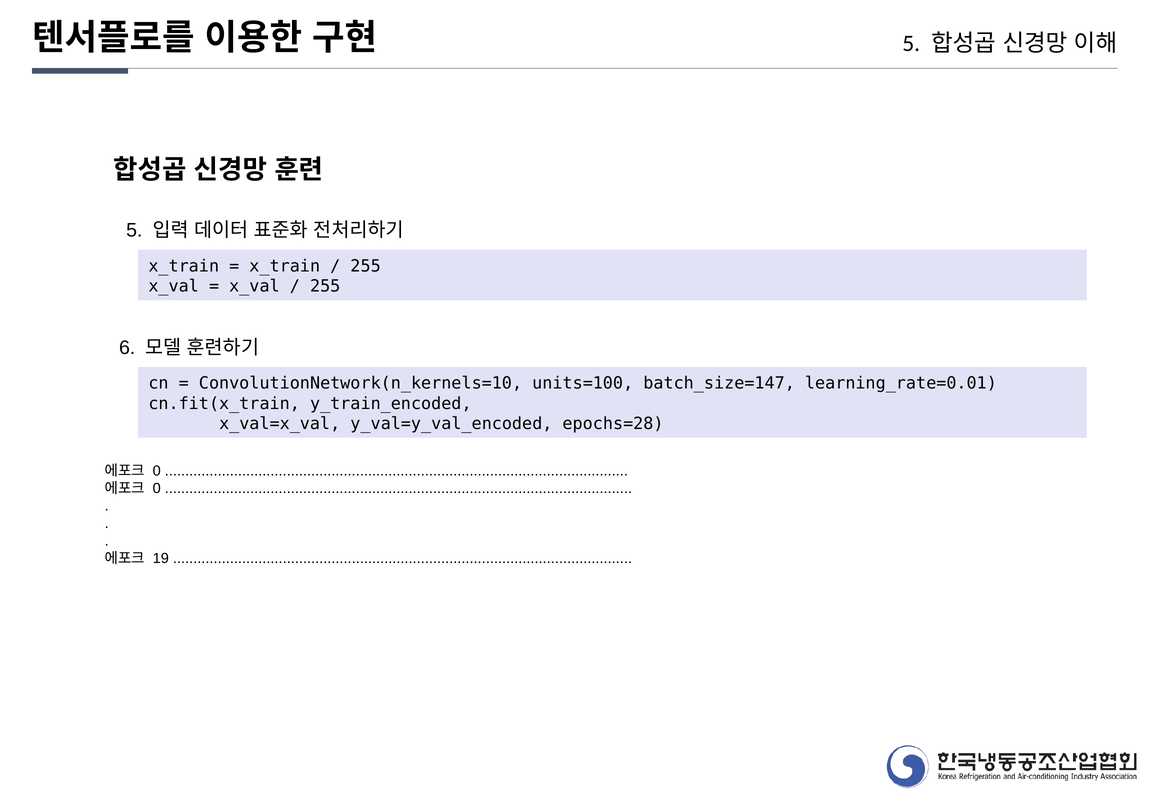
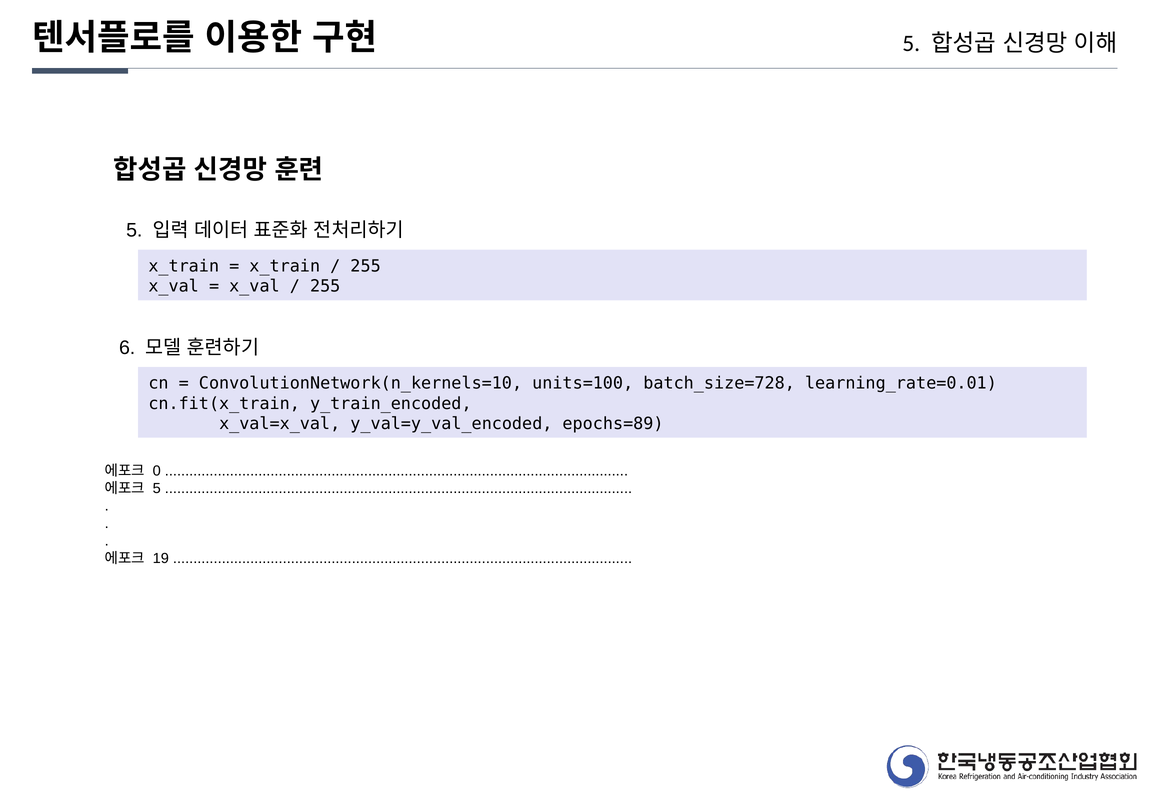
batch_size=147: batch_size=147 -> batch_size=728
epochs=28: epochs=28 -> epochs=89
0 at (157, 489): 0 -> 5
